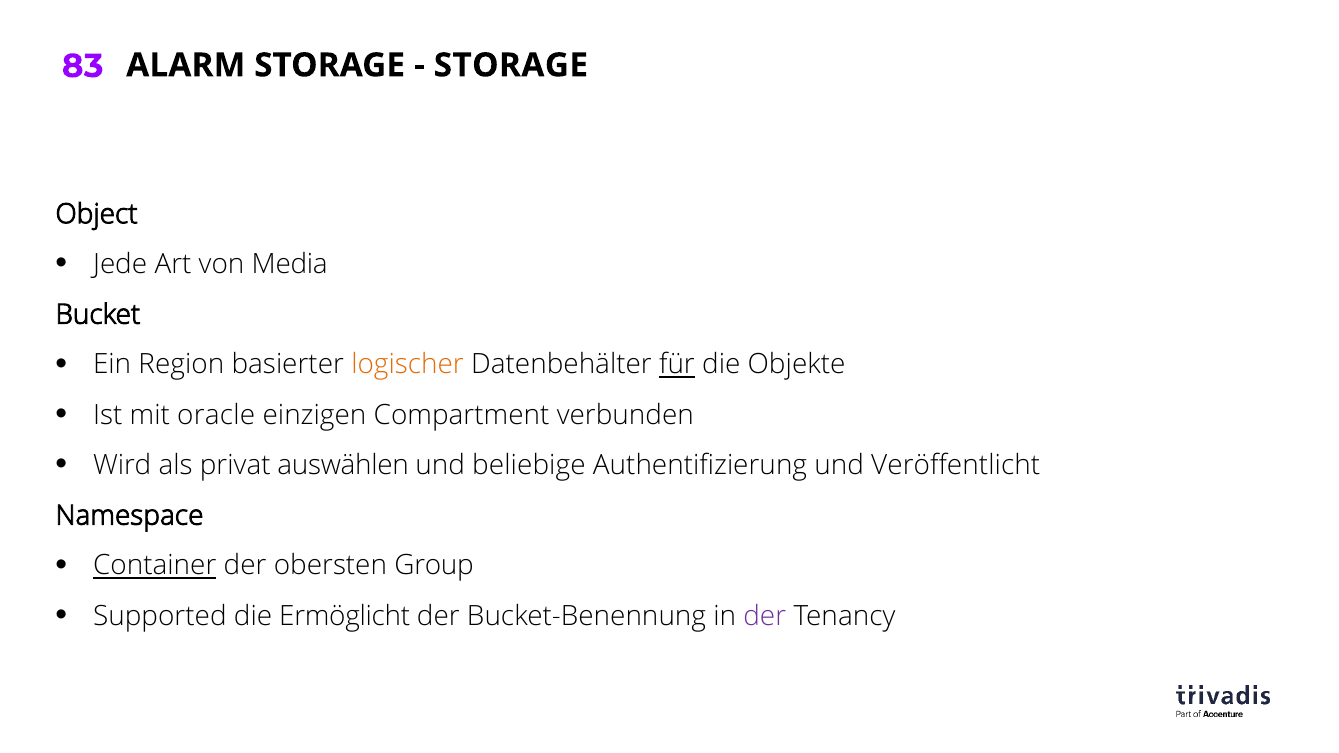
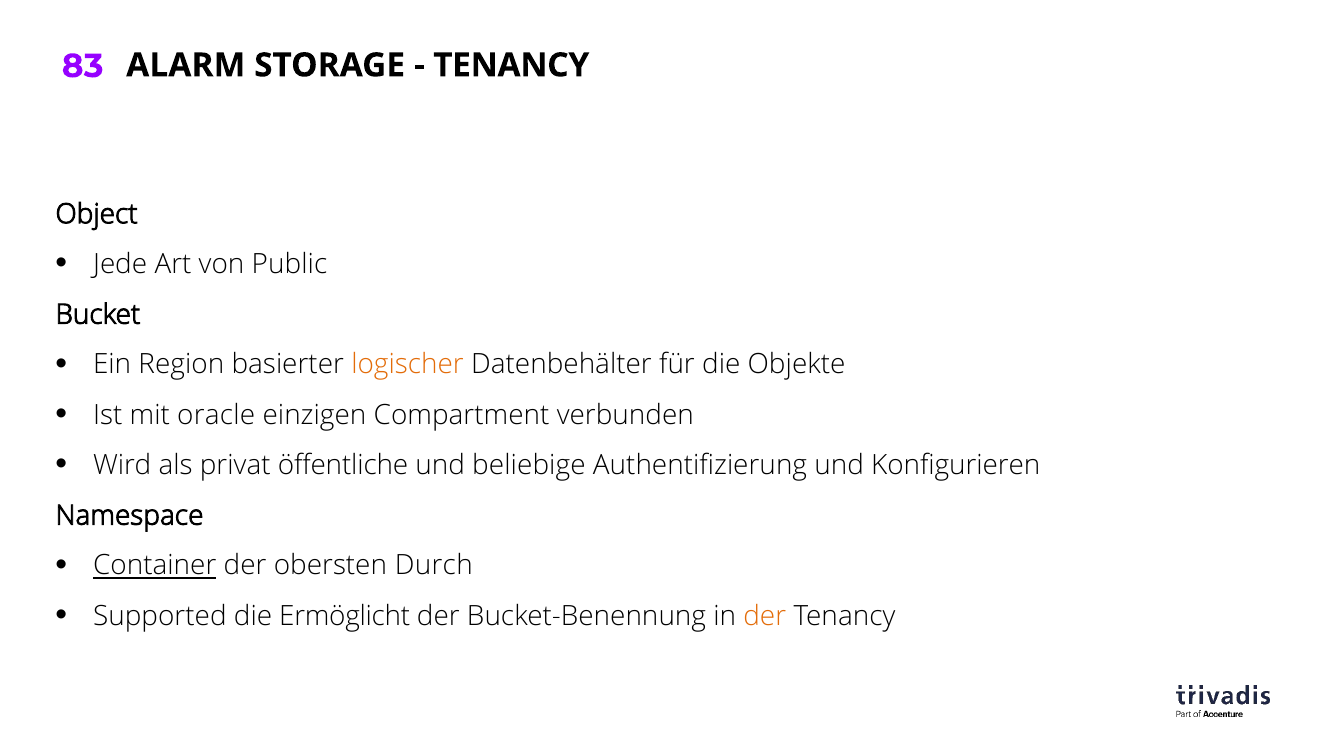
STORAGE at (511, 65): STORAGE -> TENANCY
Media: Media -> Public
für underline: present -> none
auswählen: auswählen -> öffentliche
Veröffentlicht: Veröffentlicht -> Konfigurieren
Group: Group -> Durch
der at (765, 616) colour: purple -> orange
